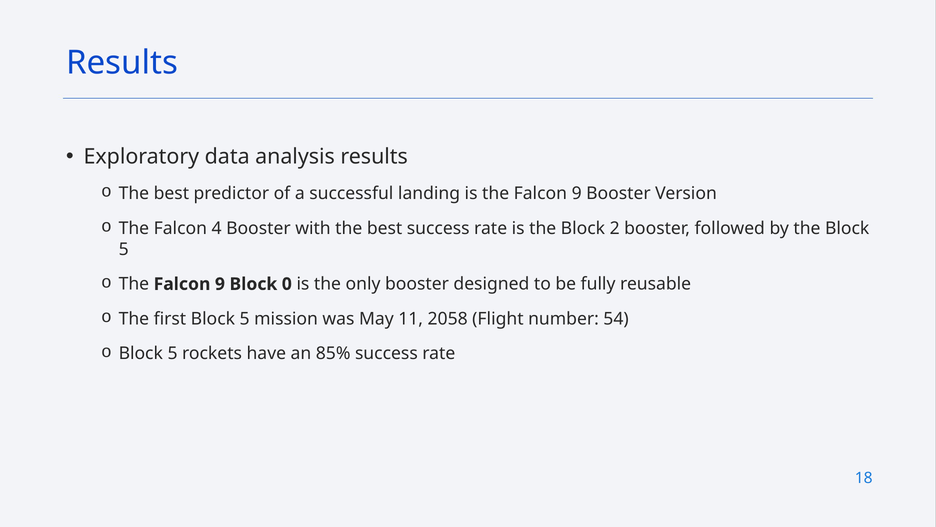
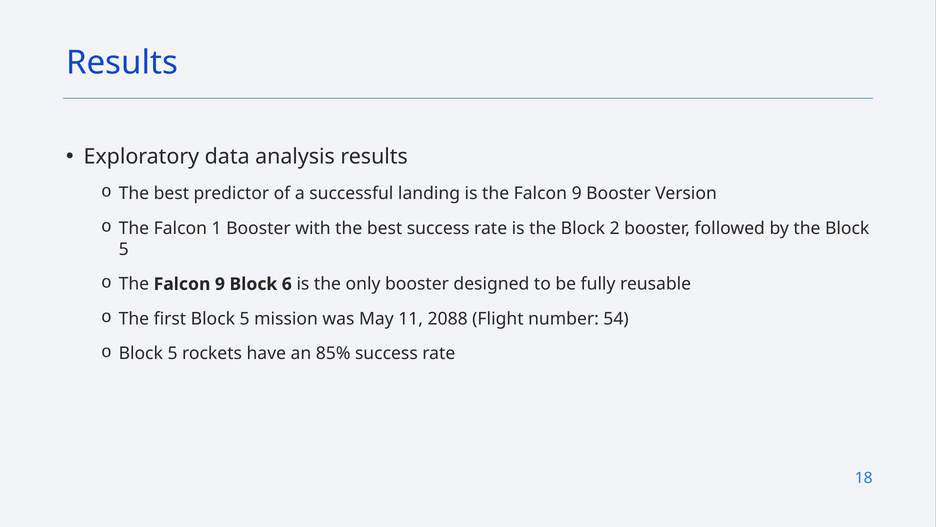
4: 4 -> 1
0: 0 -> 6
2058: 2058 -> 2088
